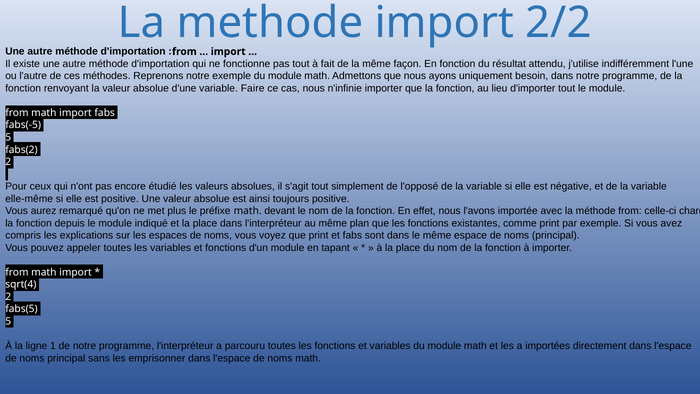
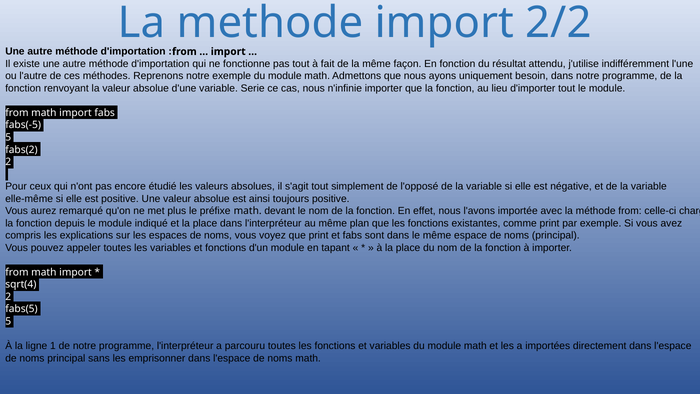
Faire: Faire -> Serie
